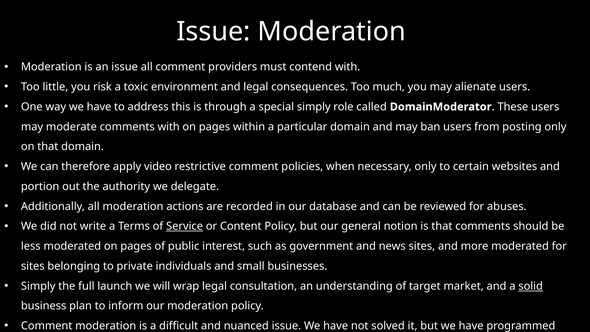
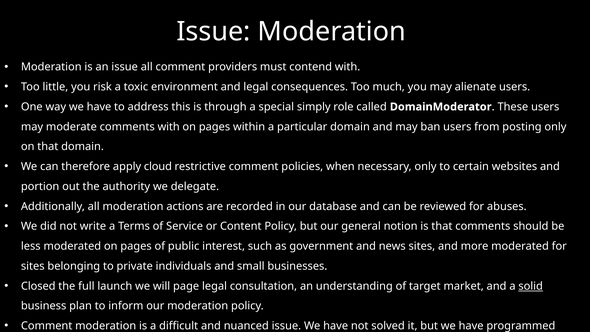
video: video -> cloud
Service underline: present -> none
Simply at (38, 286): Simply -> Closed
wrap: wrap -> page
